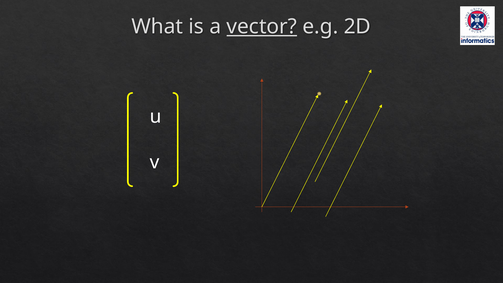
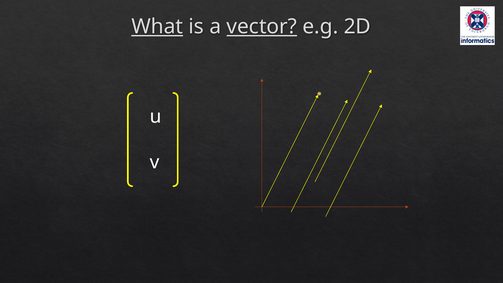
What underline: none -> present
